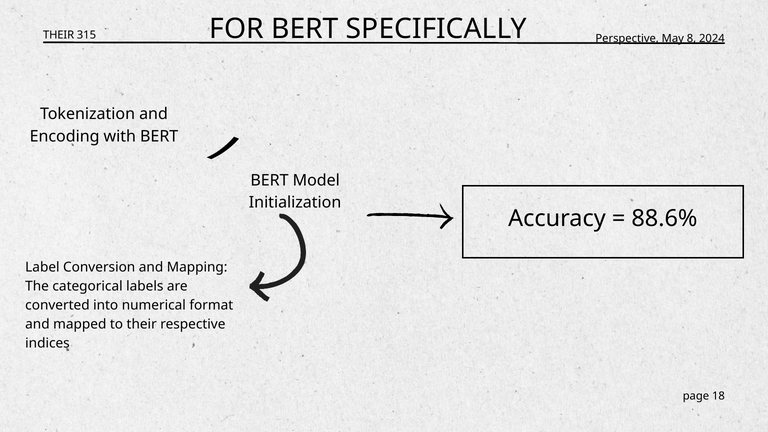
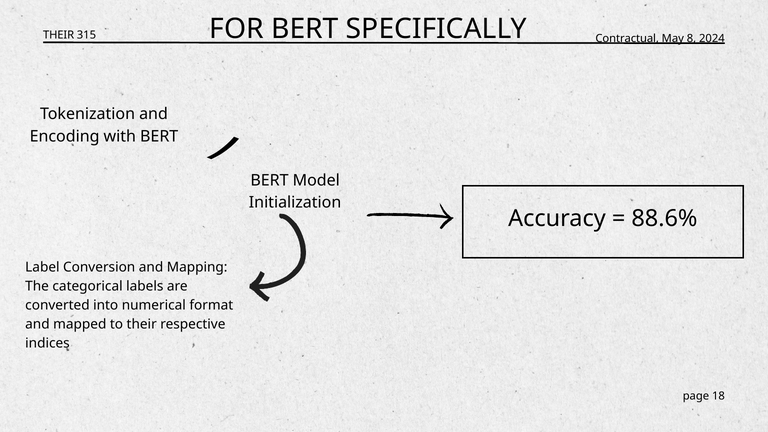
Perspective: Perspective -> Contractual
